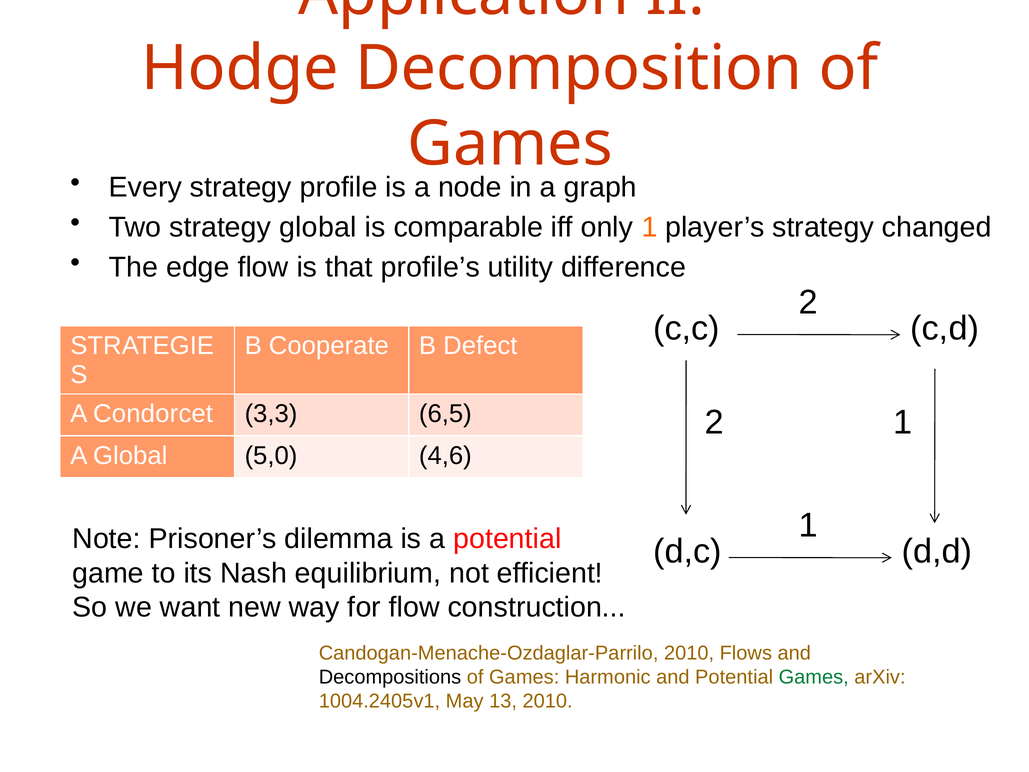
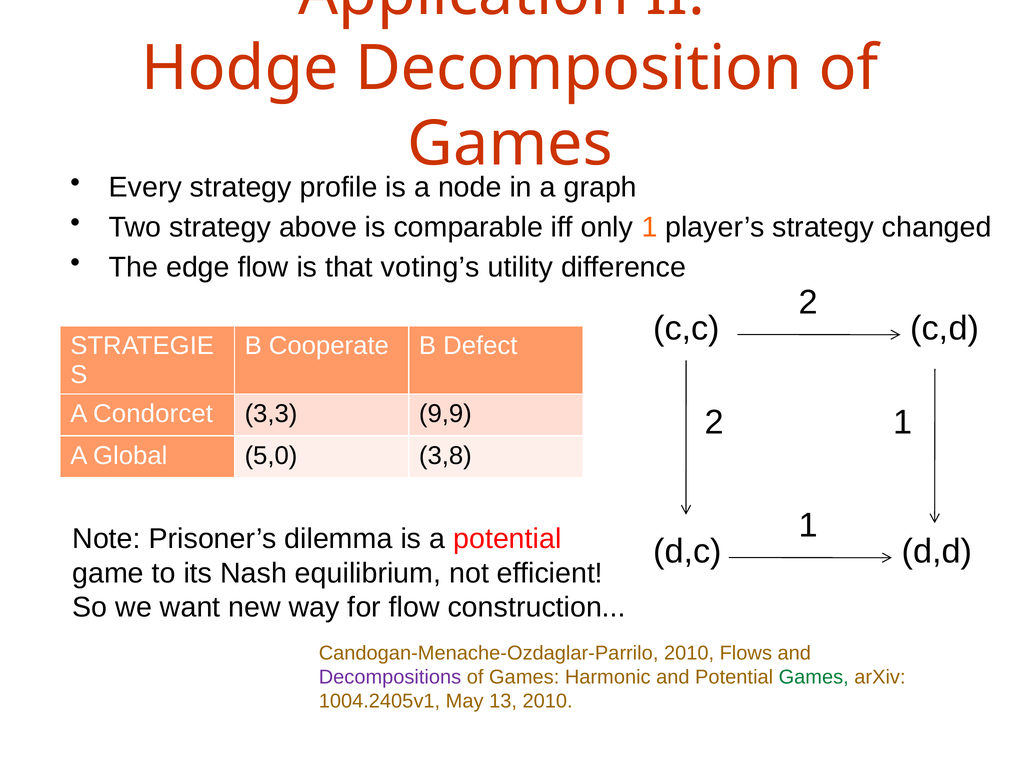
strategy global: global -> above
profile’s: profile’s -> voting’s
6,5: 6,5 -> 9,9
4,6: 4,6 -> 3,8
Decompositions colour: black -> purple
